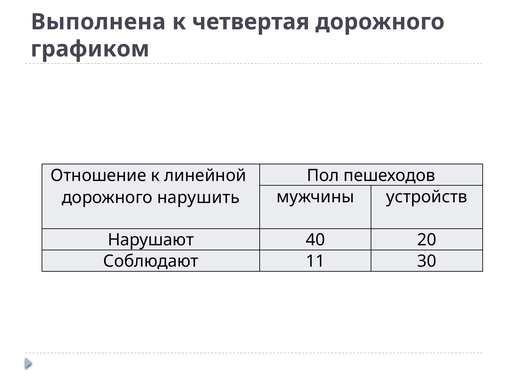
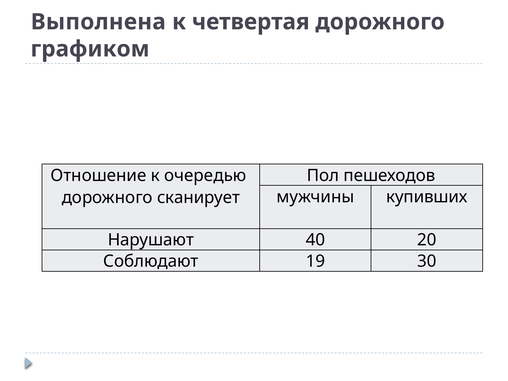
линейной: линейной -> очередью
устройств: устройств -> купивших
нарушить: нарушить -> сканирует
11: 11 -> 19
